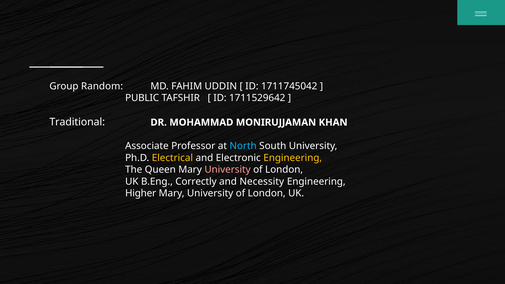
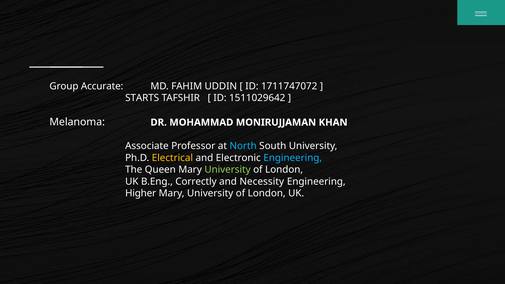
Random: Random -> Accurate
1711745042: 1711745042 -> 1711747072
PUBLIC: PUBLIC -> STARTS
1711529642: 1711529642 -> 1511029642
Traditional: Traditional -> Melanoma
Engineering at (293, 158) colour: yellow -> light blue
University at (228, 170) colour: pink -> light green
